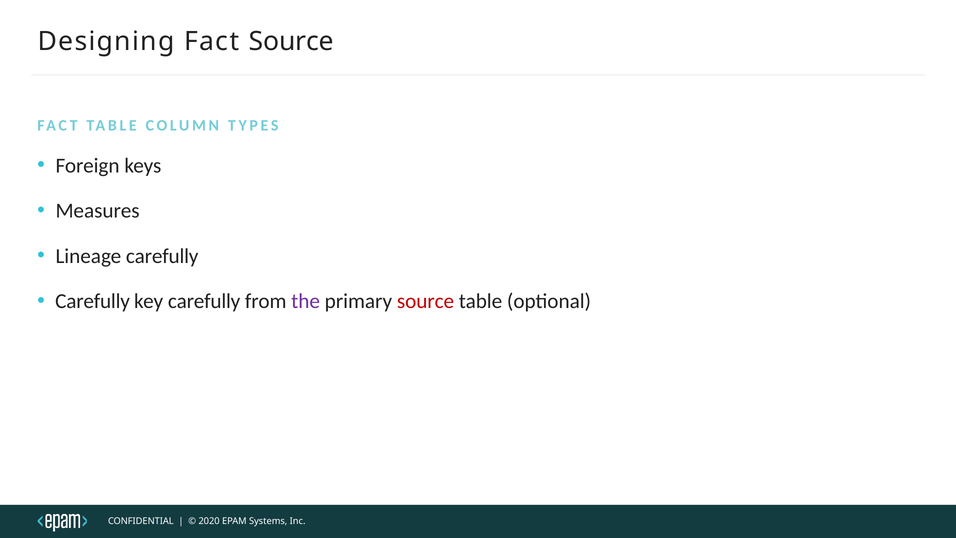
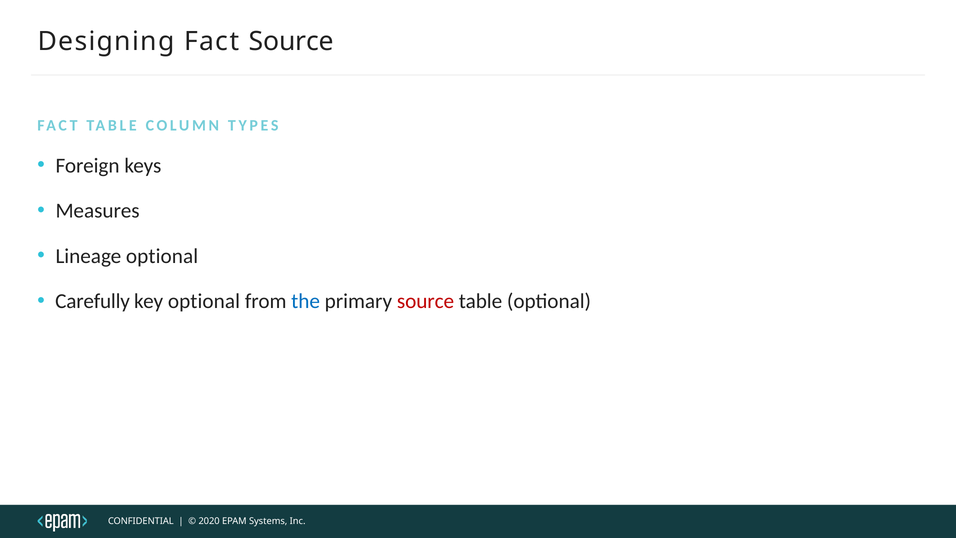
Lineage carefully: carefully -> optional
key carefully: carefully -> optional
the colour: purple -> blue
